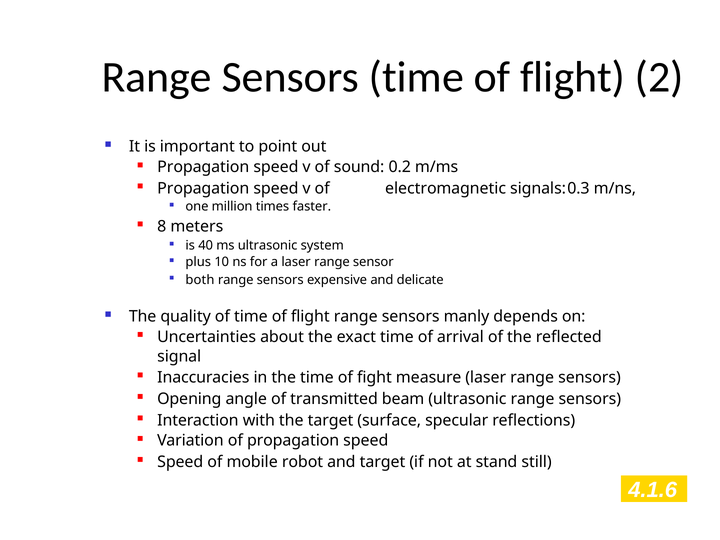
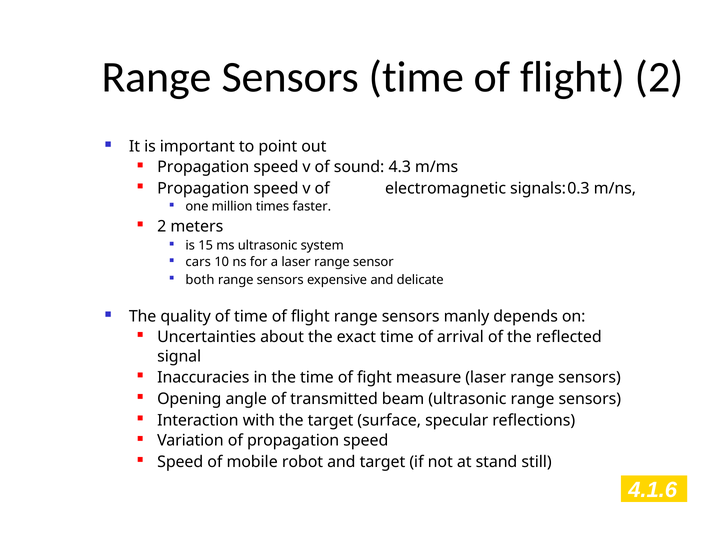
0.2: 0.2 -> 4.3
8 at (162, 227): 8 -> 2
40: 40 -> 15
plus: plus -> cars
